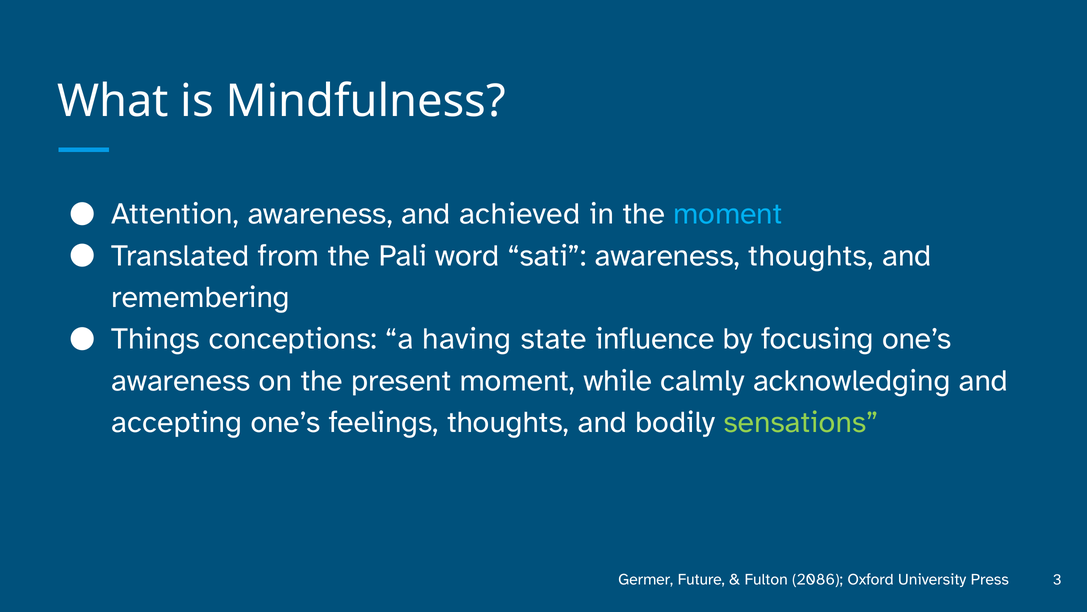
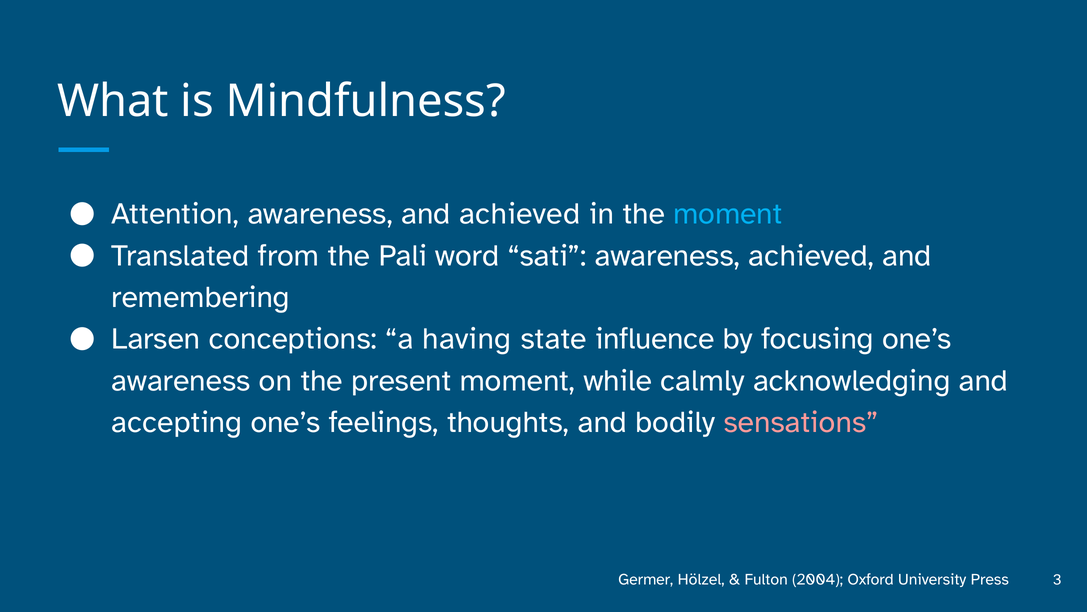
awareness thoughts: thoughts -> achieved
Things: Things -> Larsen
sensations colour: light green -> pink
Future: Future -> Hölzel
2086: 2086 -> 2004
